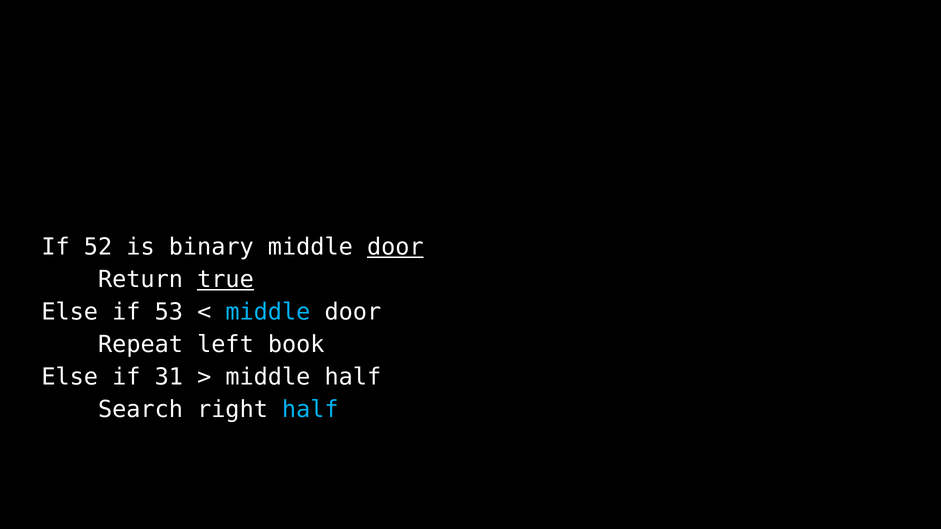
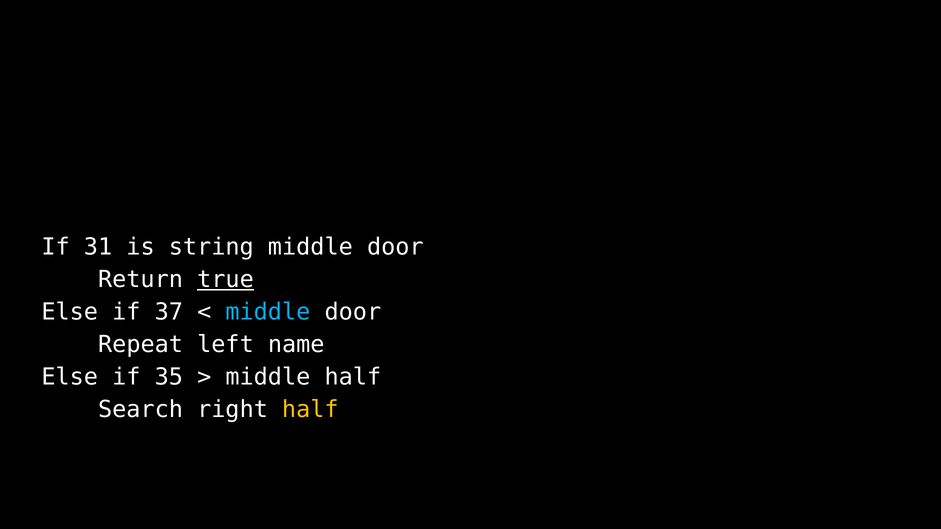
52: 52 -> 31
binary: binary -> string
door at (395, 247) underline: present -> none
53: 53 -> 37
book: book -> name
31: 31 -> 35
half at (310, 410) colour: light blue -> yellow
